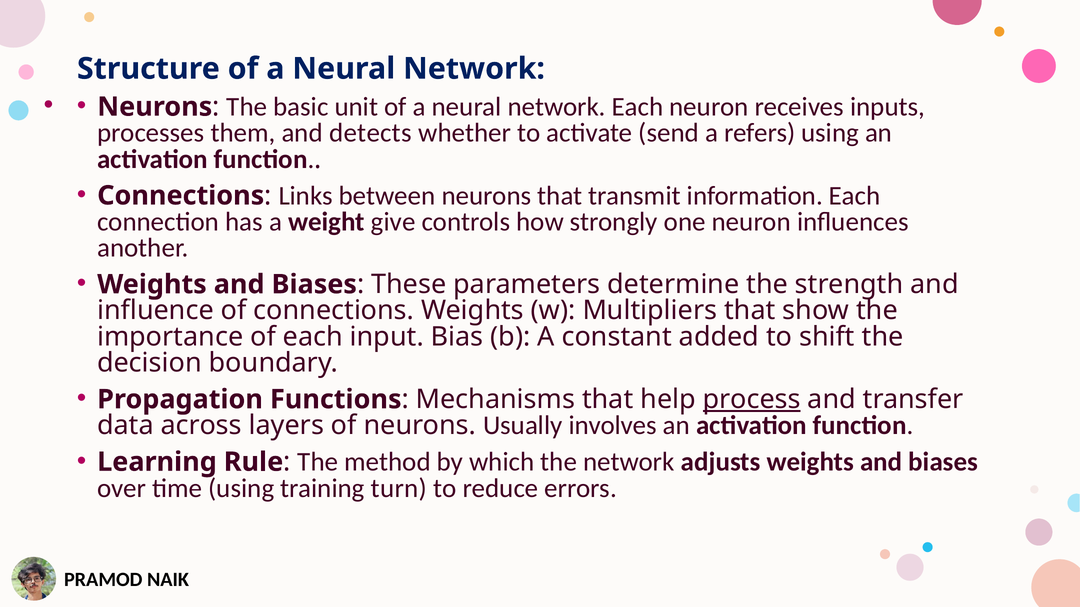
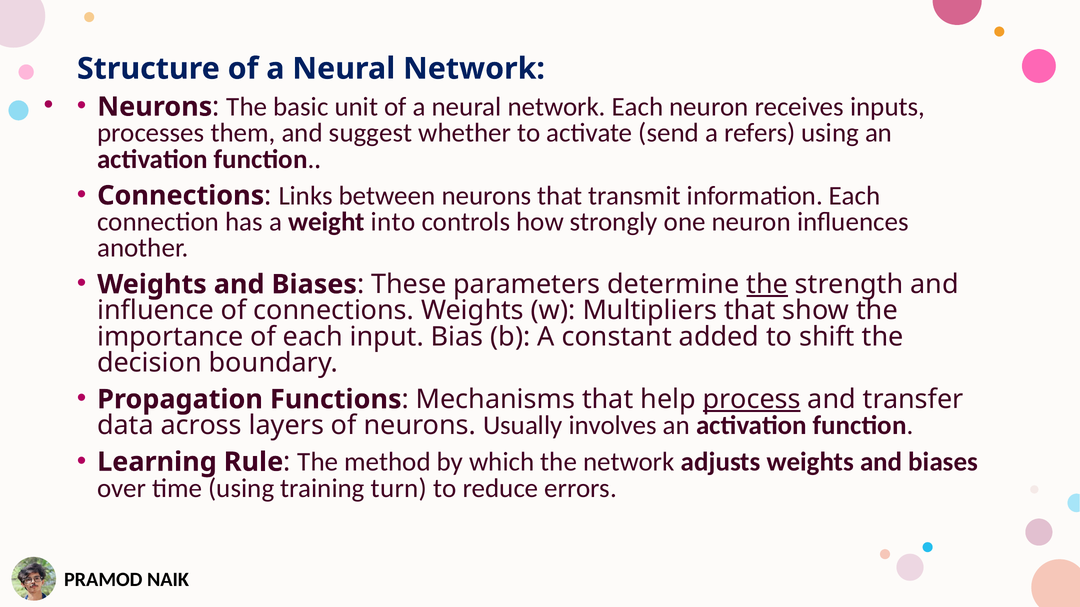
detects: detects -> suggest
give: give -> into
the at (767, 285) underline: none -> present
